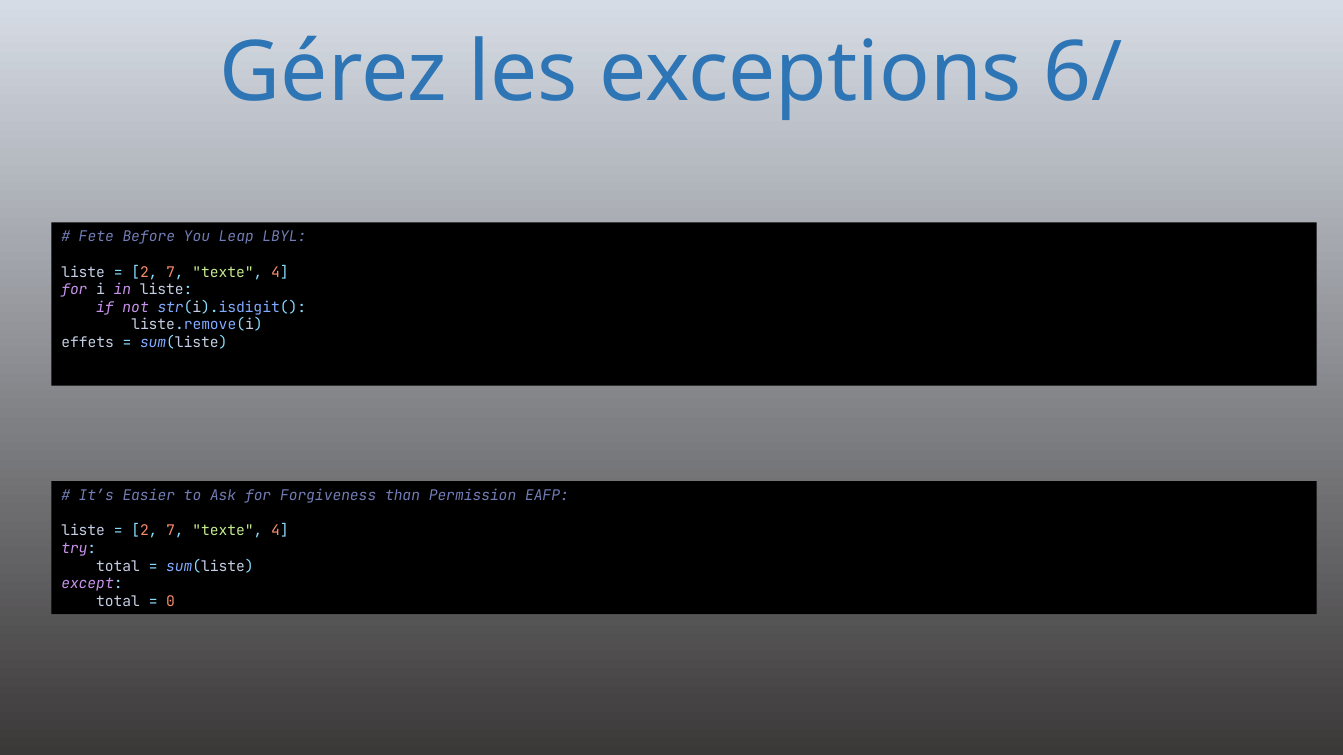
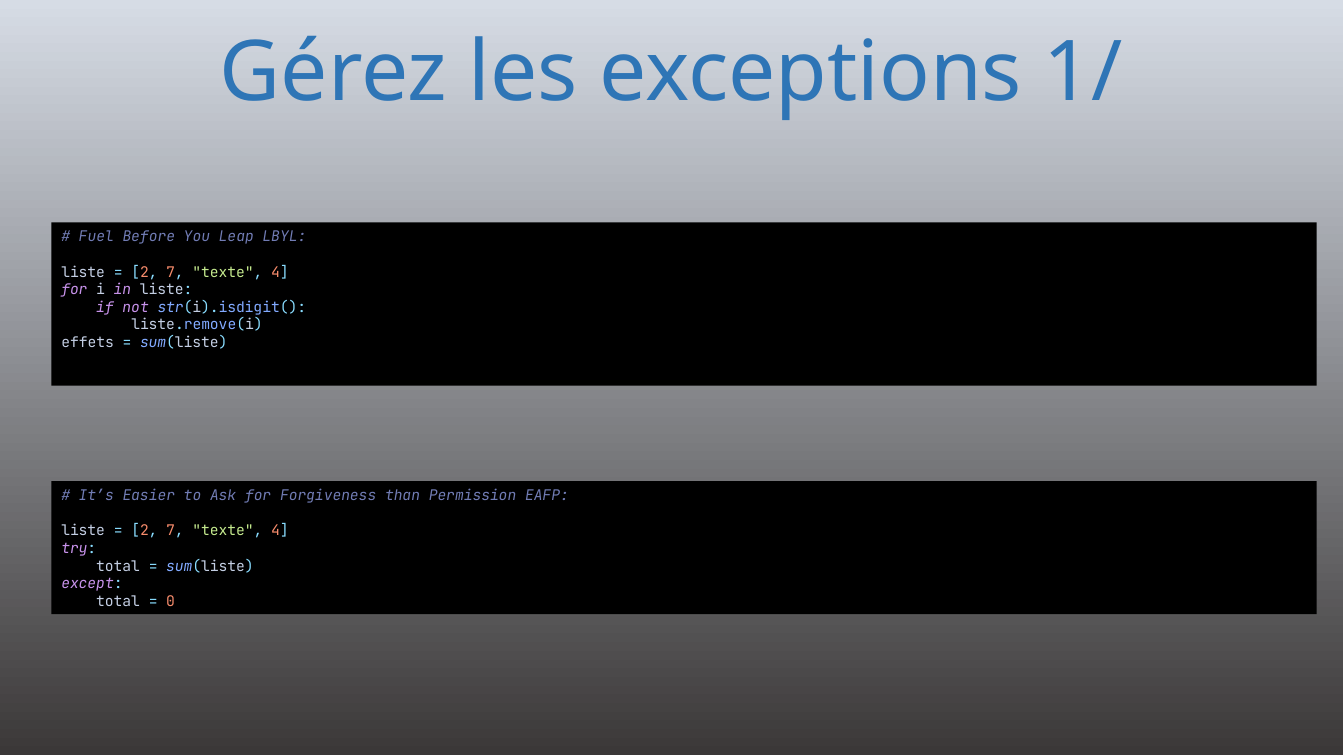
6/: 6/ -> 1/
Fete: Fete -> Fuel
